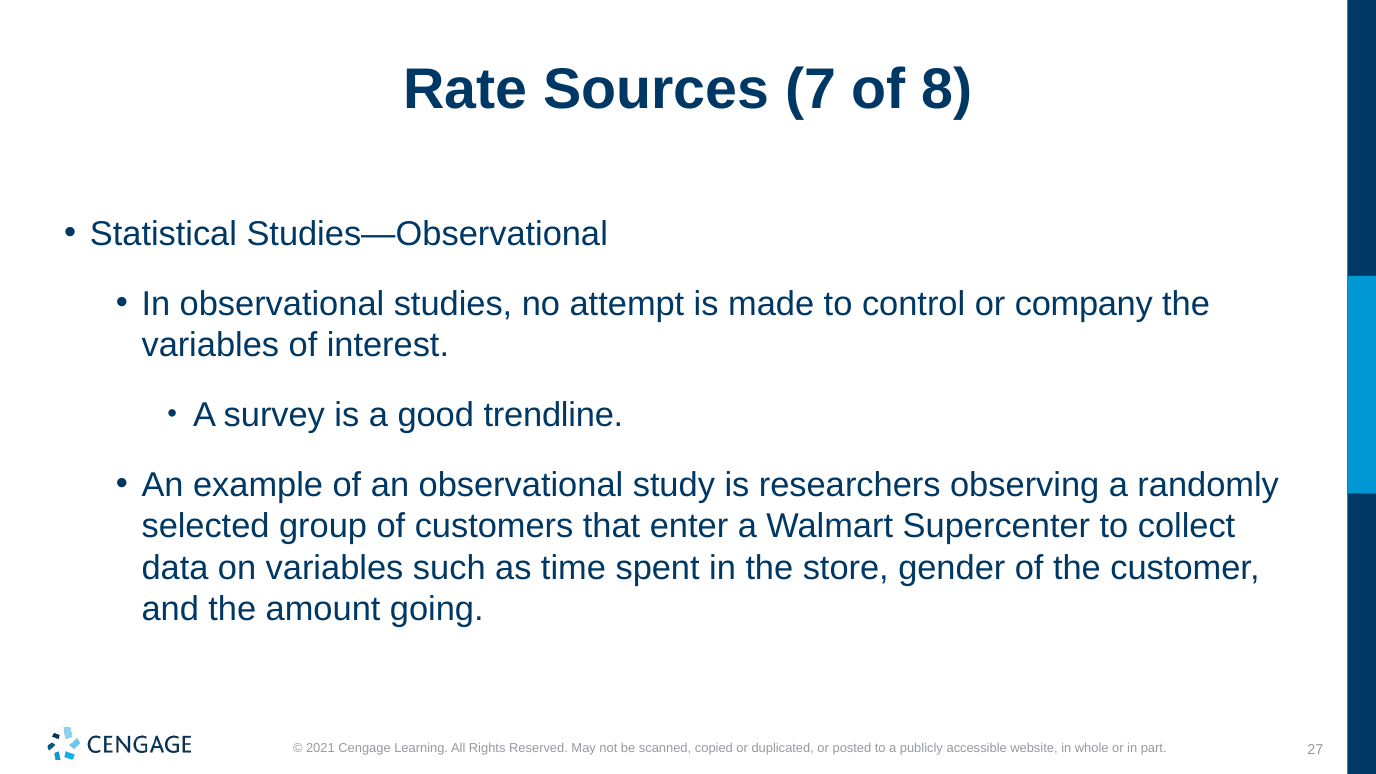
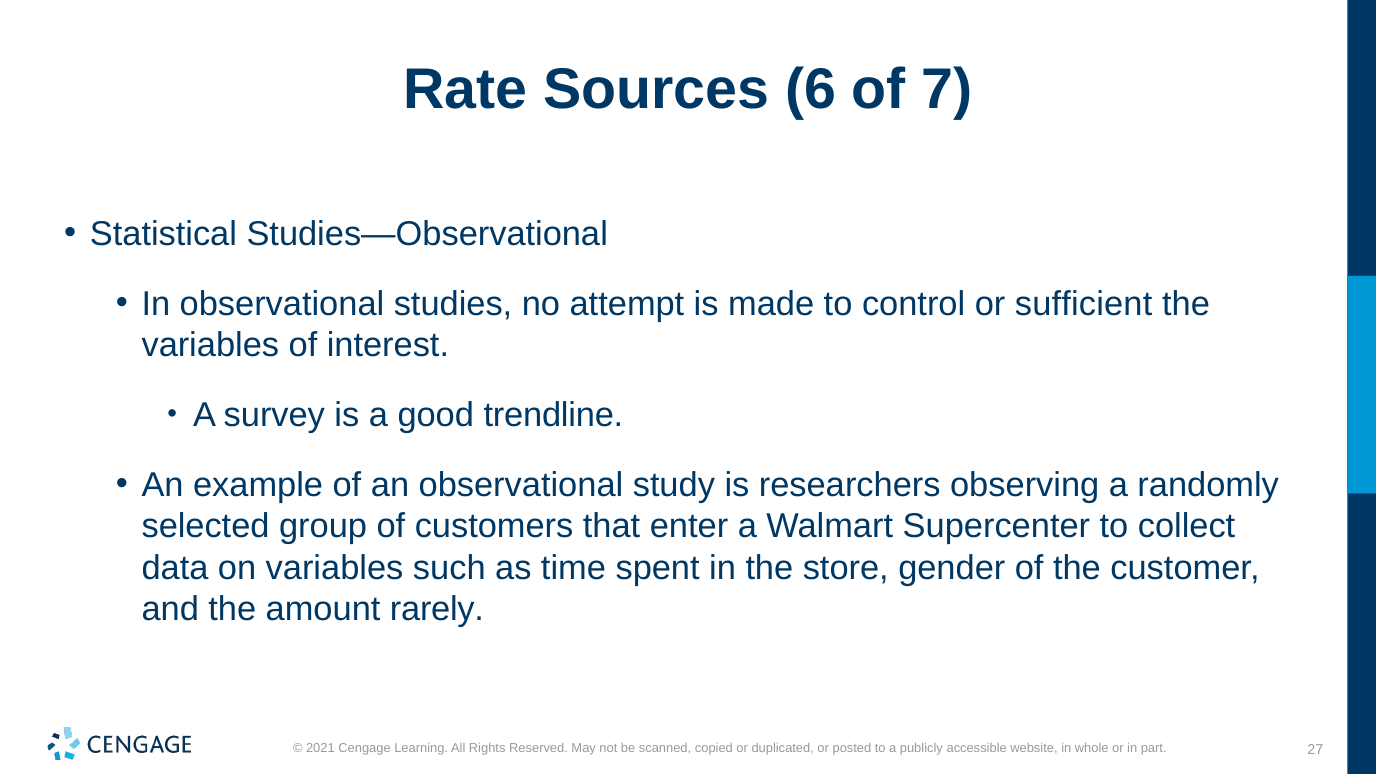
7: 7 -> 6
8: 8 -> 7
company: company -> sufficient
going: going -> rarely
